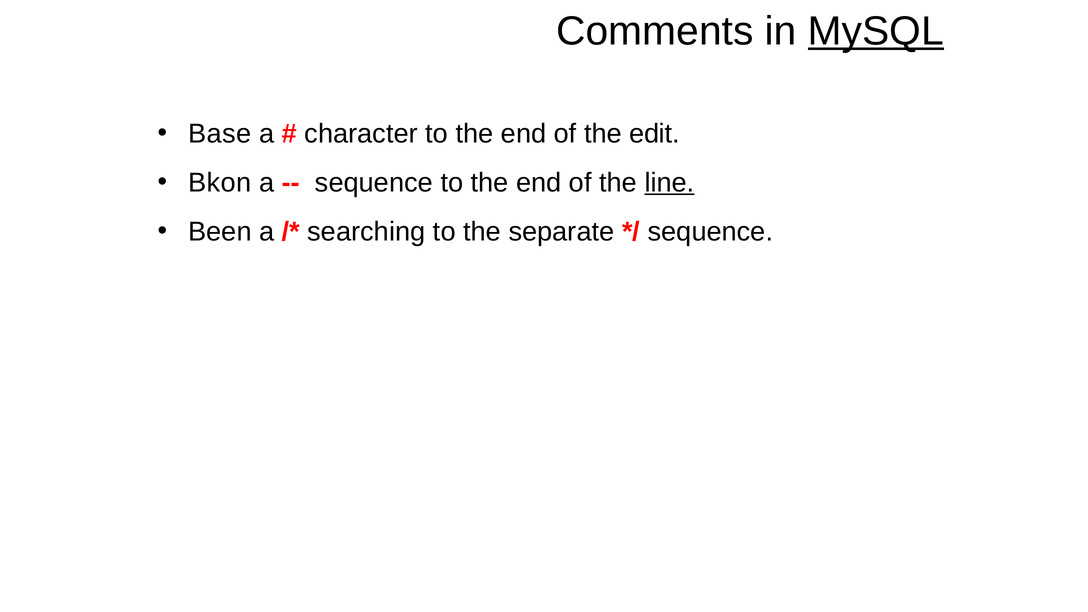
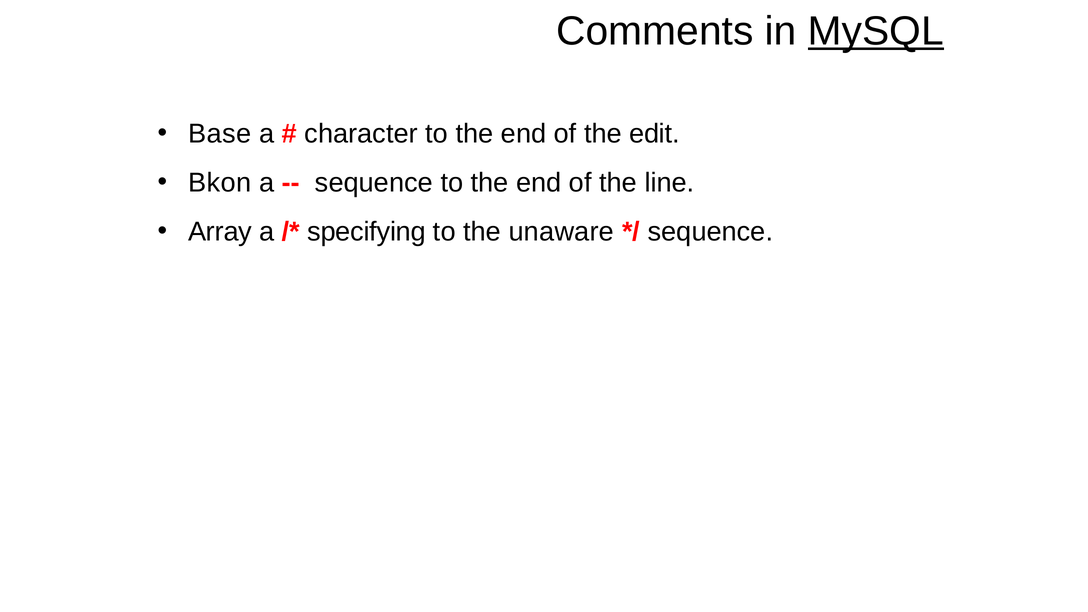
line underline: present -> none
Been: Been -> Array
searching: searching -> specifying
separate: separate -> unaware
